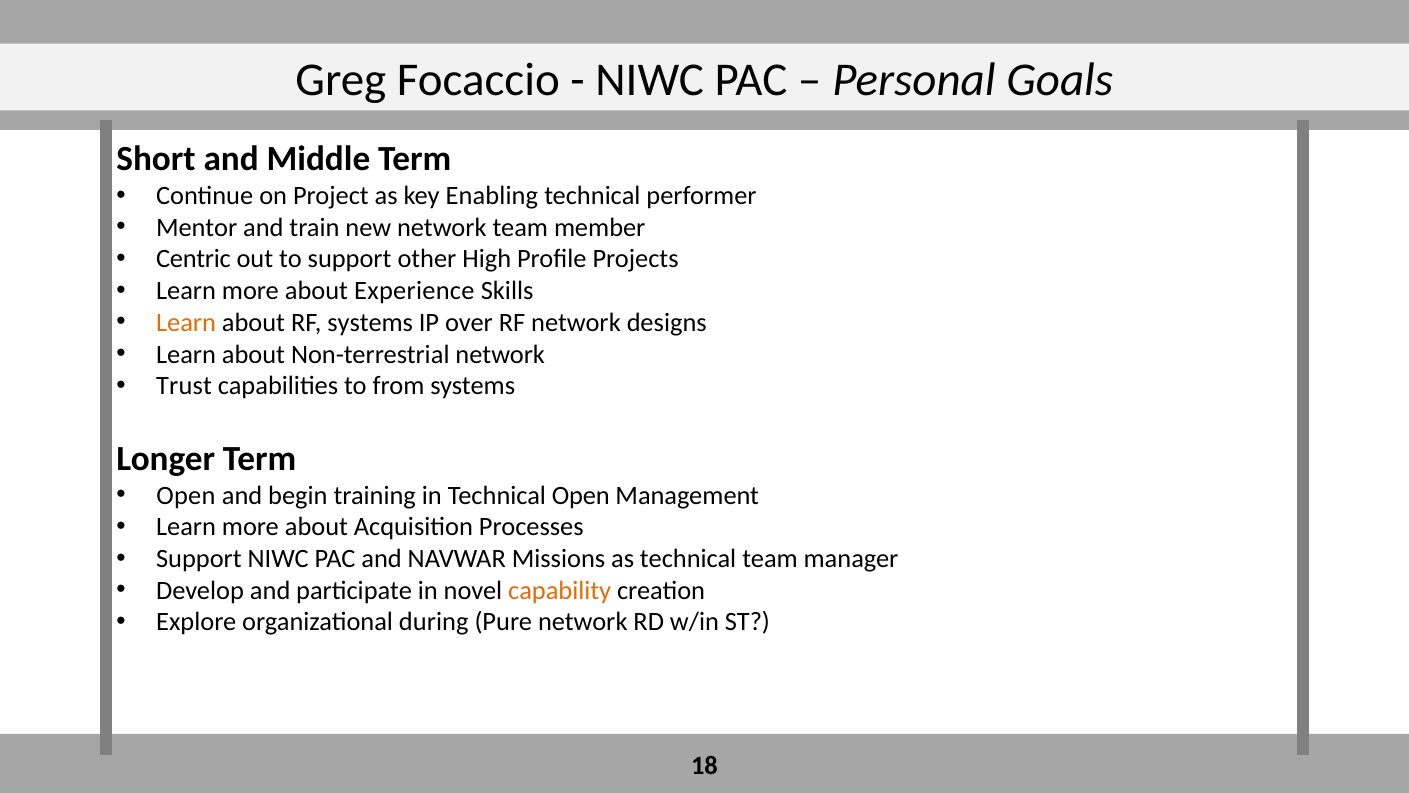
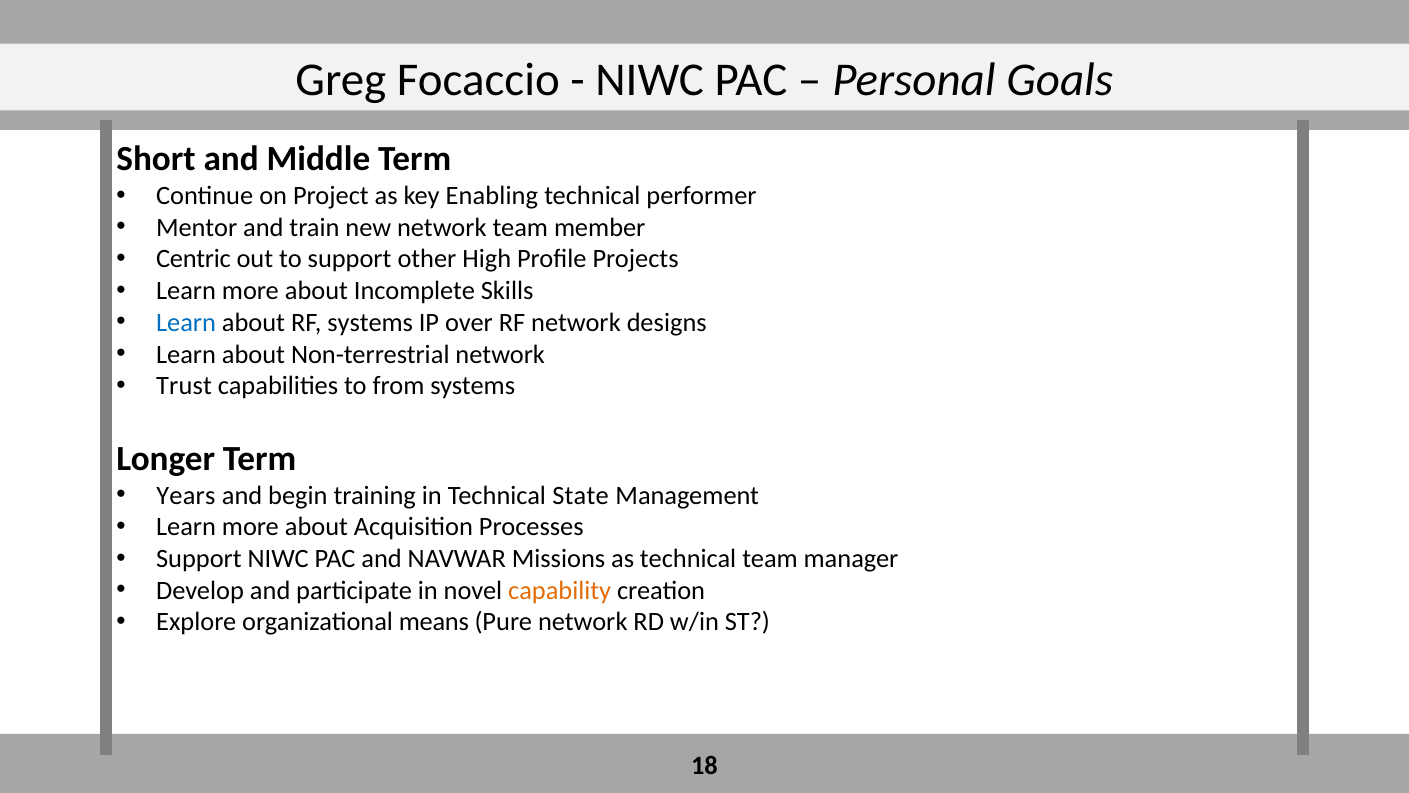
Experience: Experience -> Incomplete
Learn at (186, 322) colour: orange -> blue
Open at (186, 495): Open -> Years
Technical Open: Open -> State
during: during -> means
